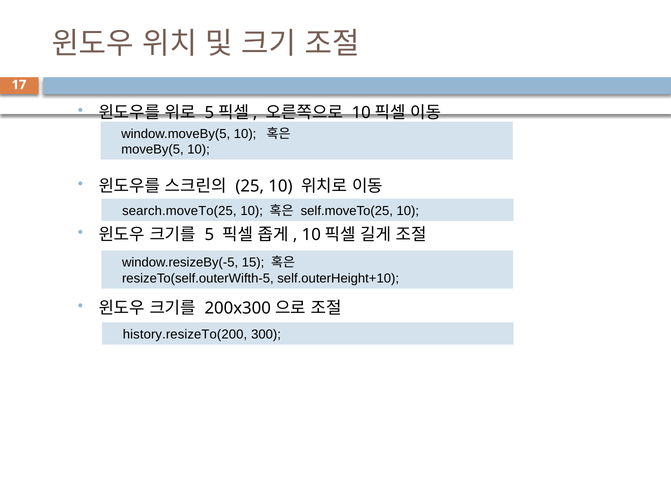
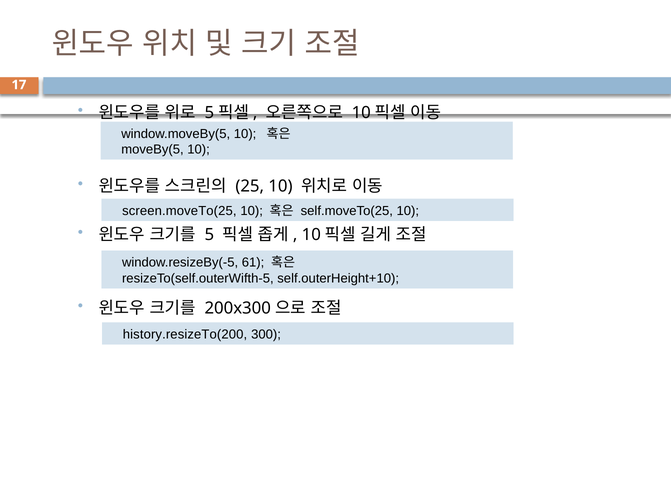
search.moveTo(25: search.moveTo(25 -> screen.moveTo(25
15: 15 -> 61
